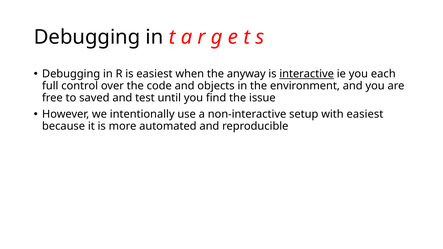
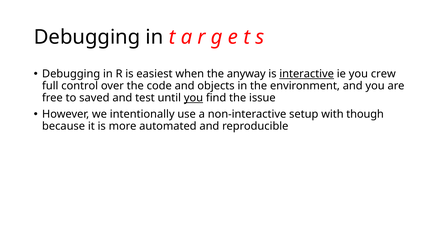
each: each -> crew
you at (193, 98) underline: none -> present
with easiest: easiest -> though
